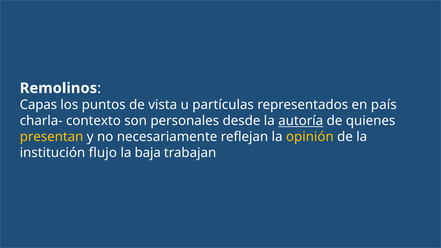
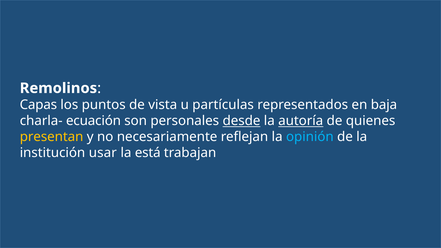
país: país -> baja
contexto: contexto -> ecuación
desde underline: none -> present
opinión colour: yellow -> light blue
flujo: flujo -> usar
baja: baja -> está
